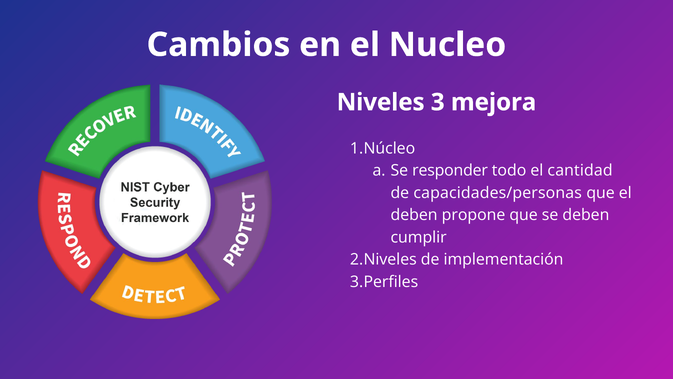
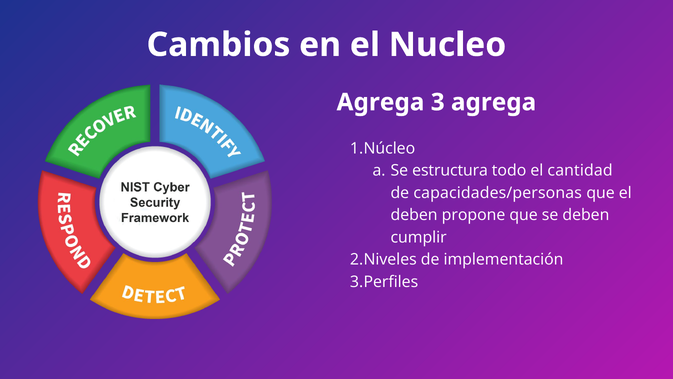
Niveles at (381, 102): Niveles -> Agrega
3 mejora: mejora -> agrega
responder: responder -> estructura
